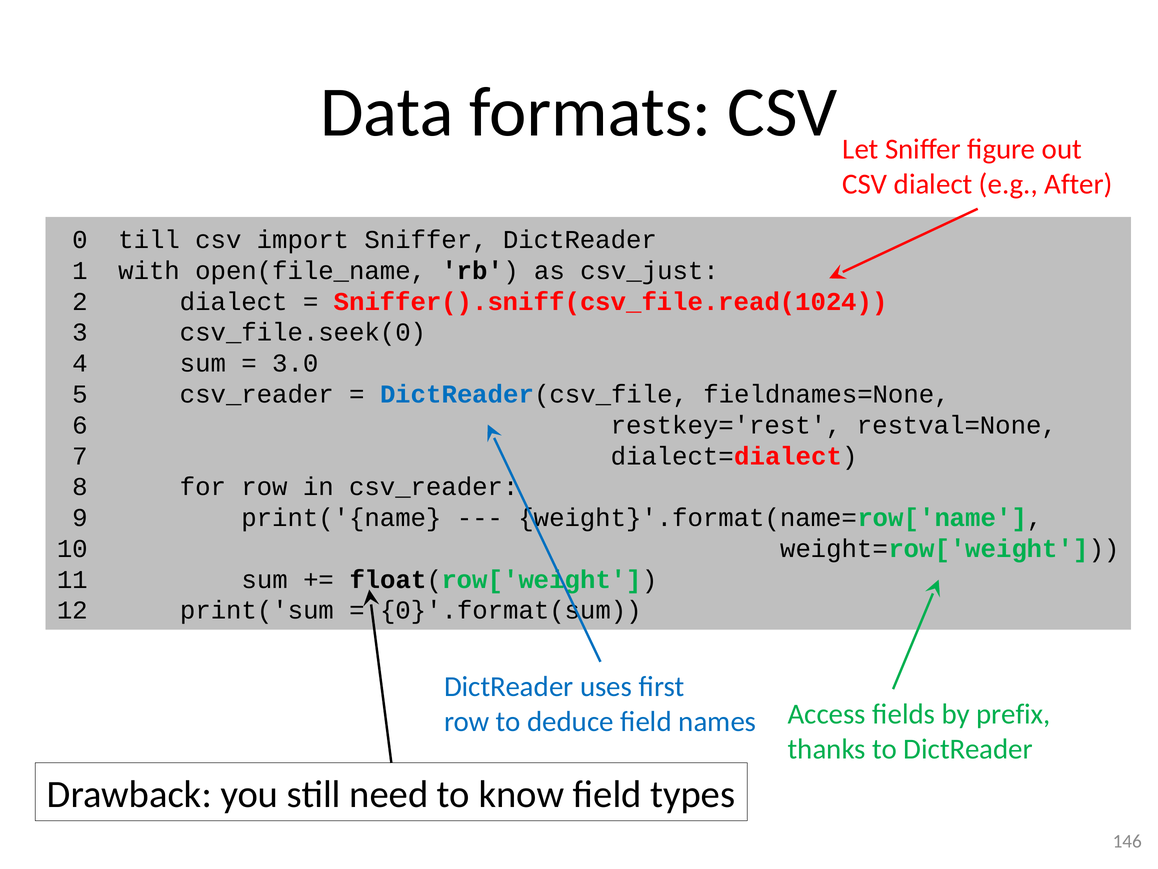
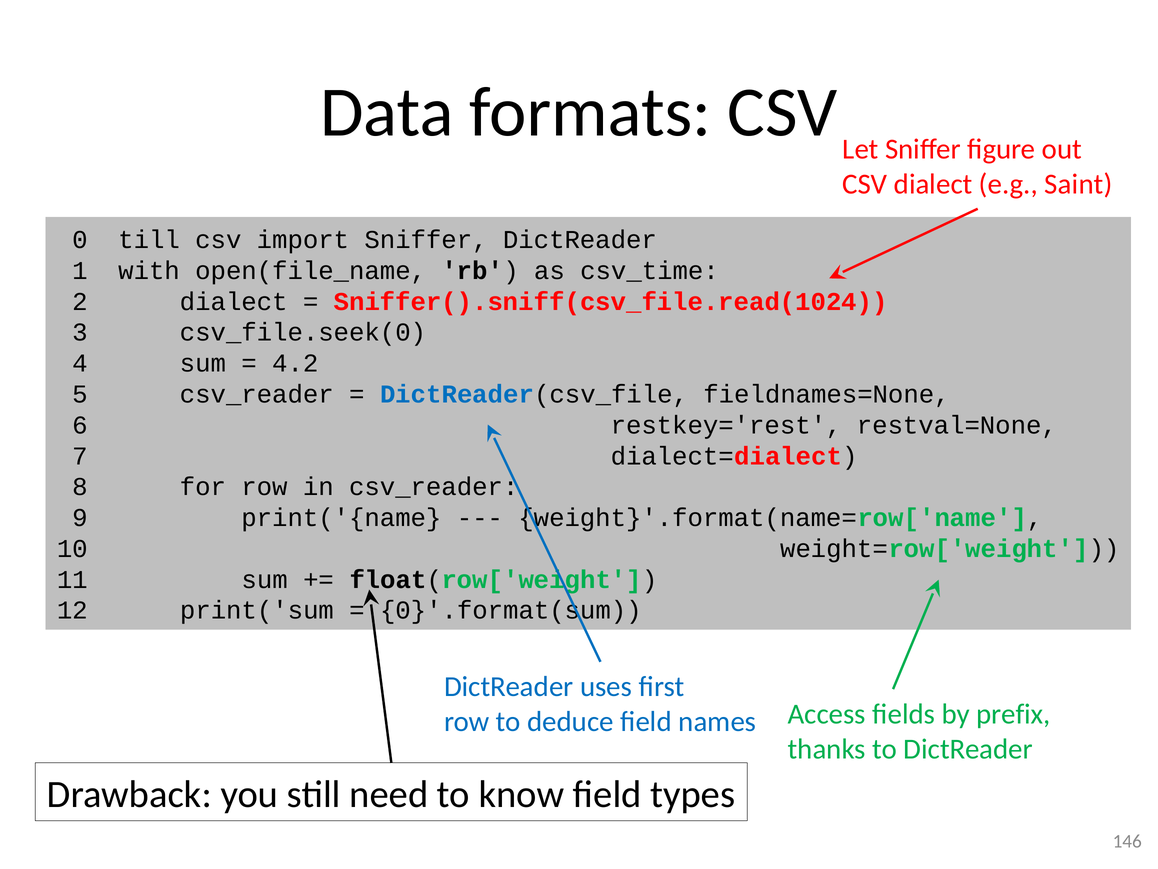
After: After -> Saint
csv_just: csv_just -> csv_time
3.0: 3.0 -> 4.2
